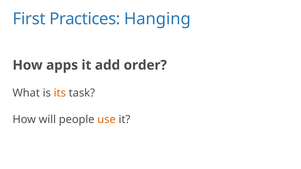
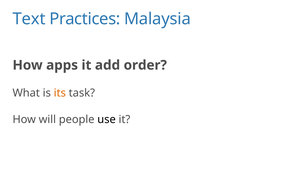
First: First -> Text
Hanging: Hanging -> Malaysia
use colour: orange -> black
